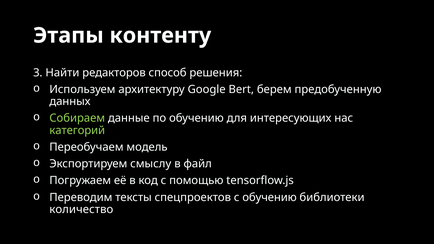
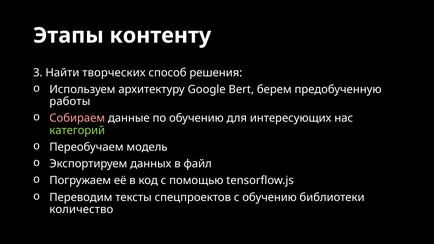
редакторов: редакторов -> творческих
данных: данных -> работы
Собираем colour: light green -> pink
смыслу: смыслу -> данных
